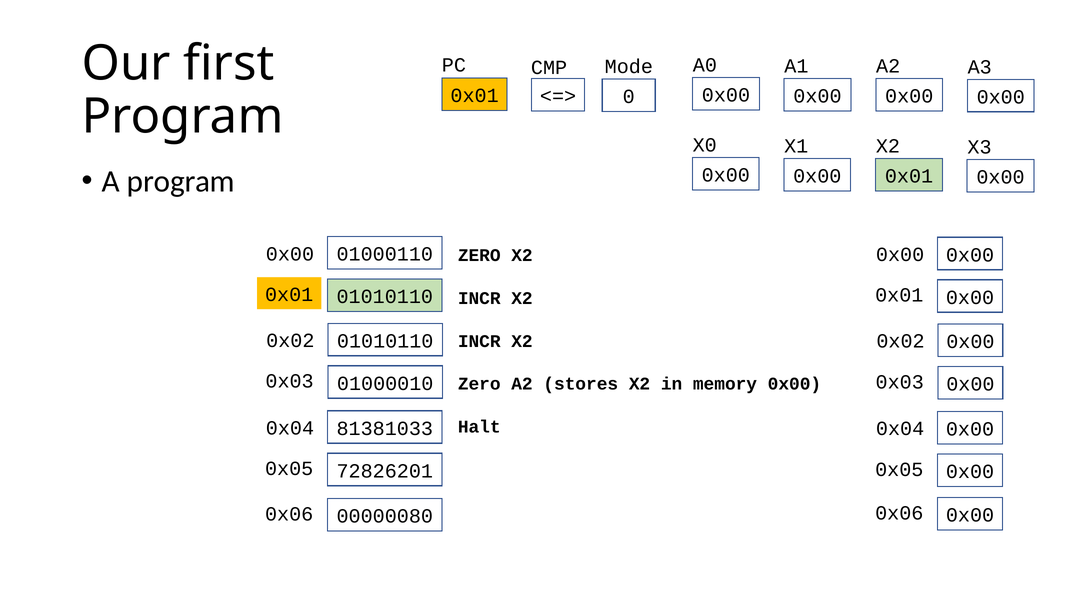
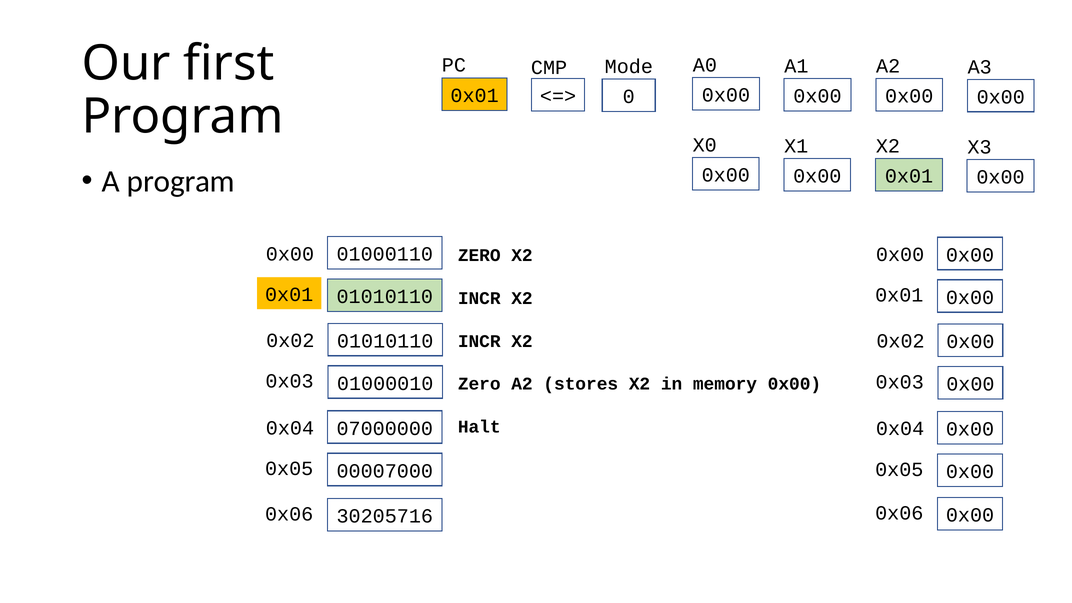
81381033: 81381033 -> 07000000
72826201: 72826201 -> 00007000
00000080: 00000080 -> 30205716
